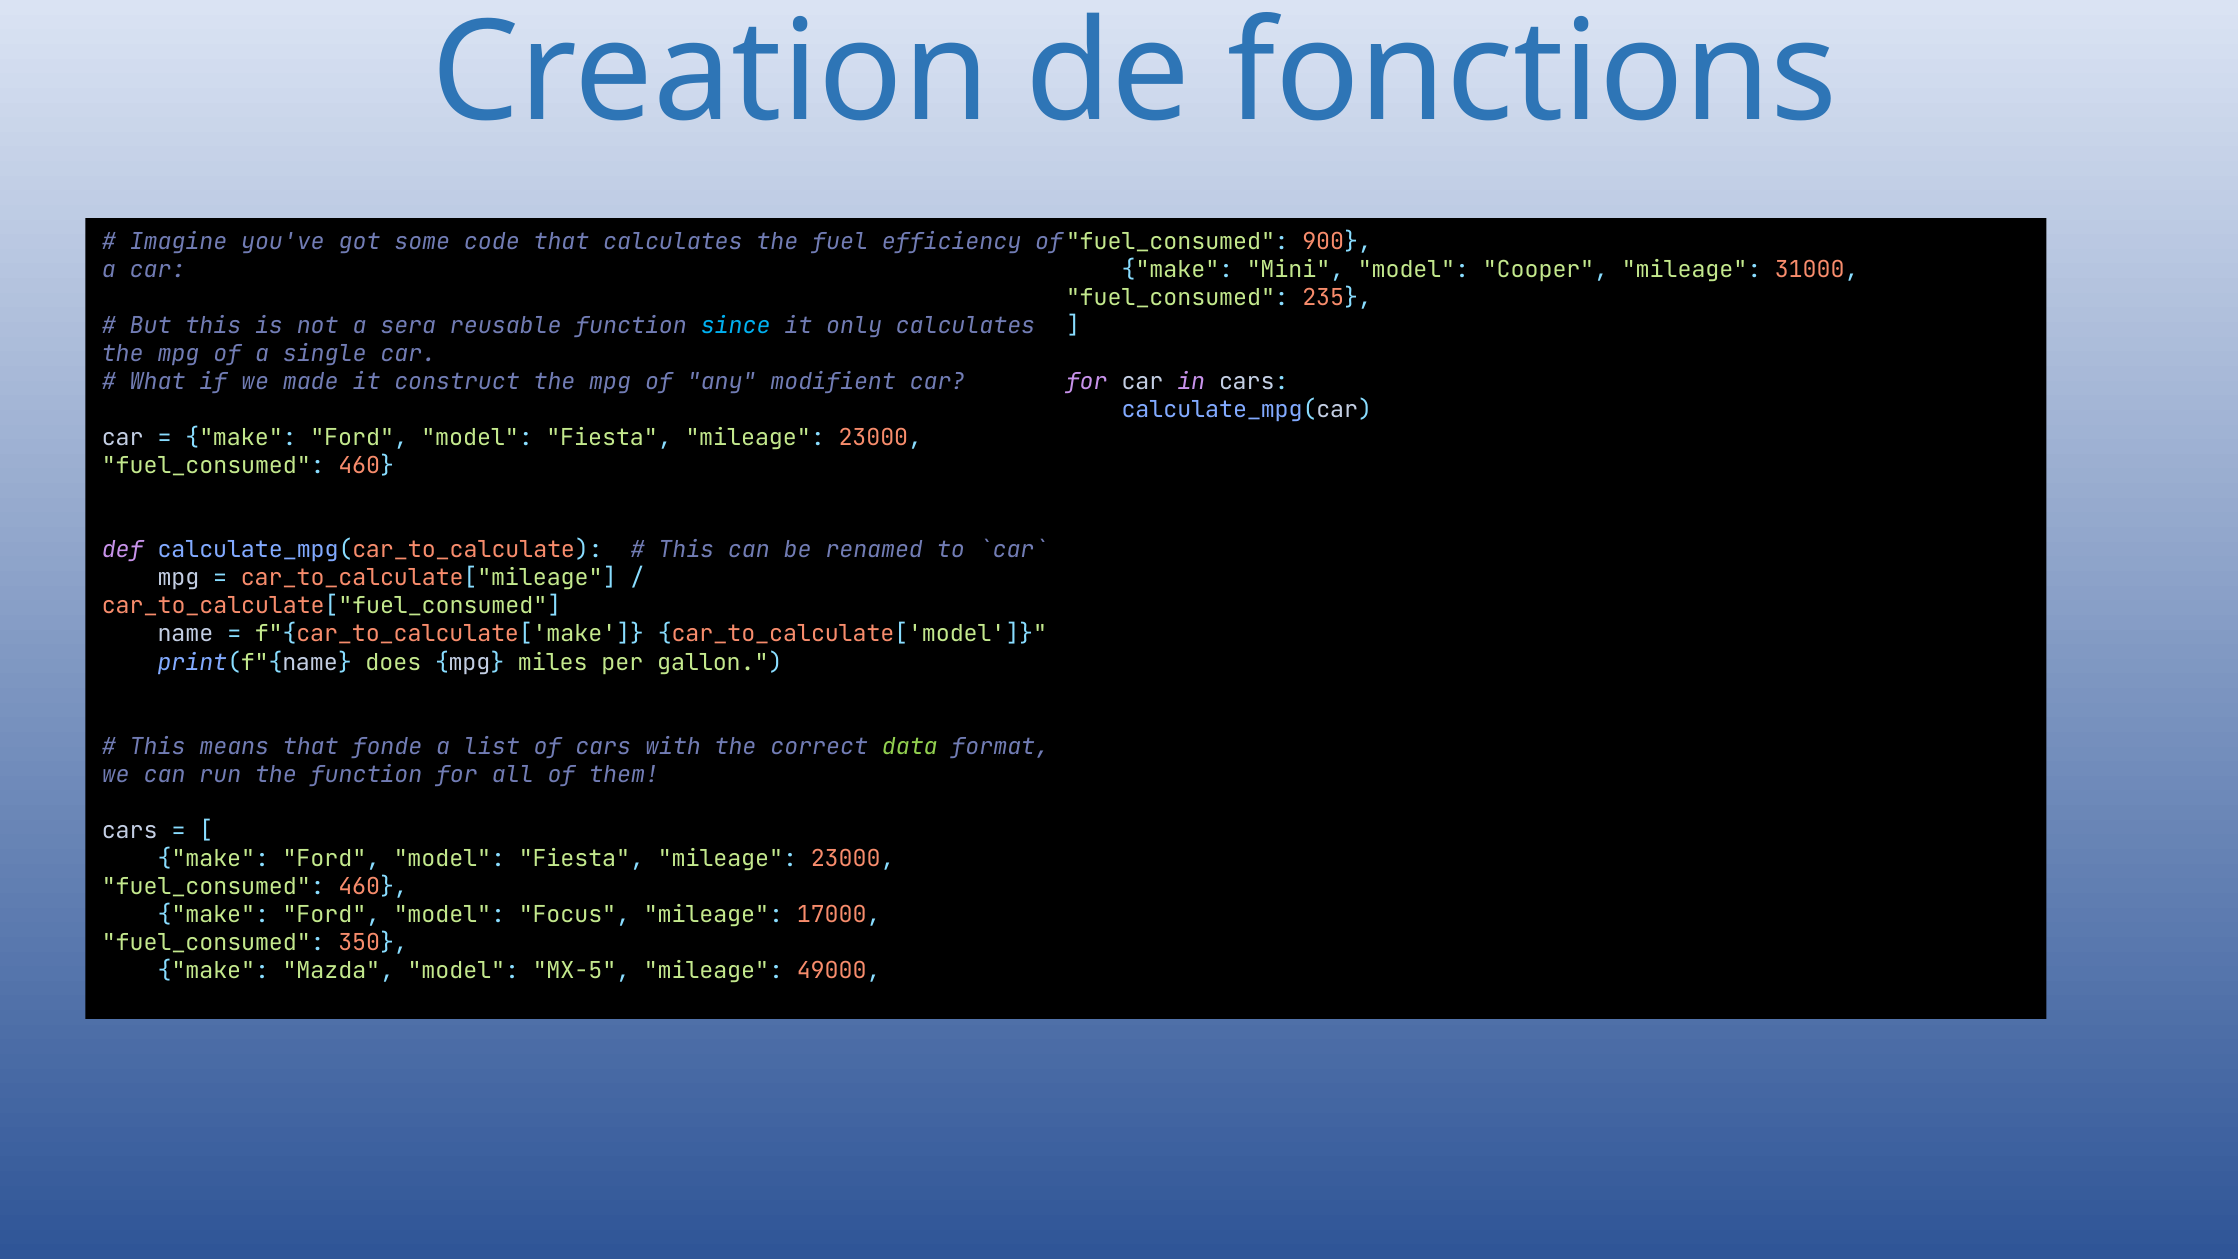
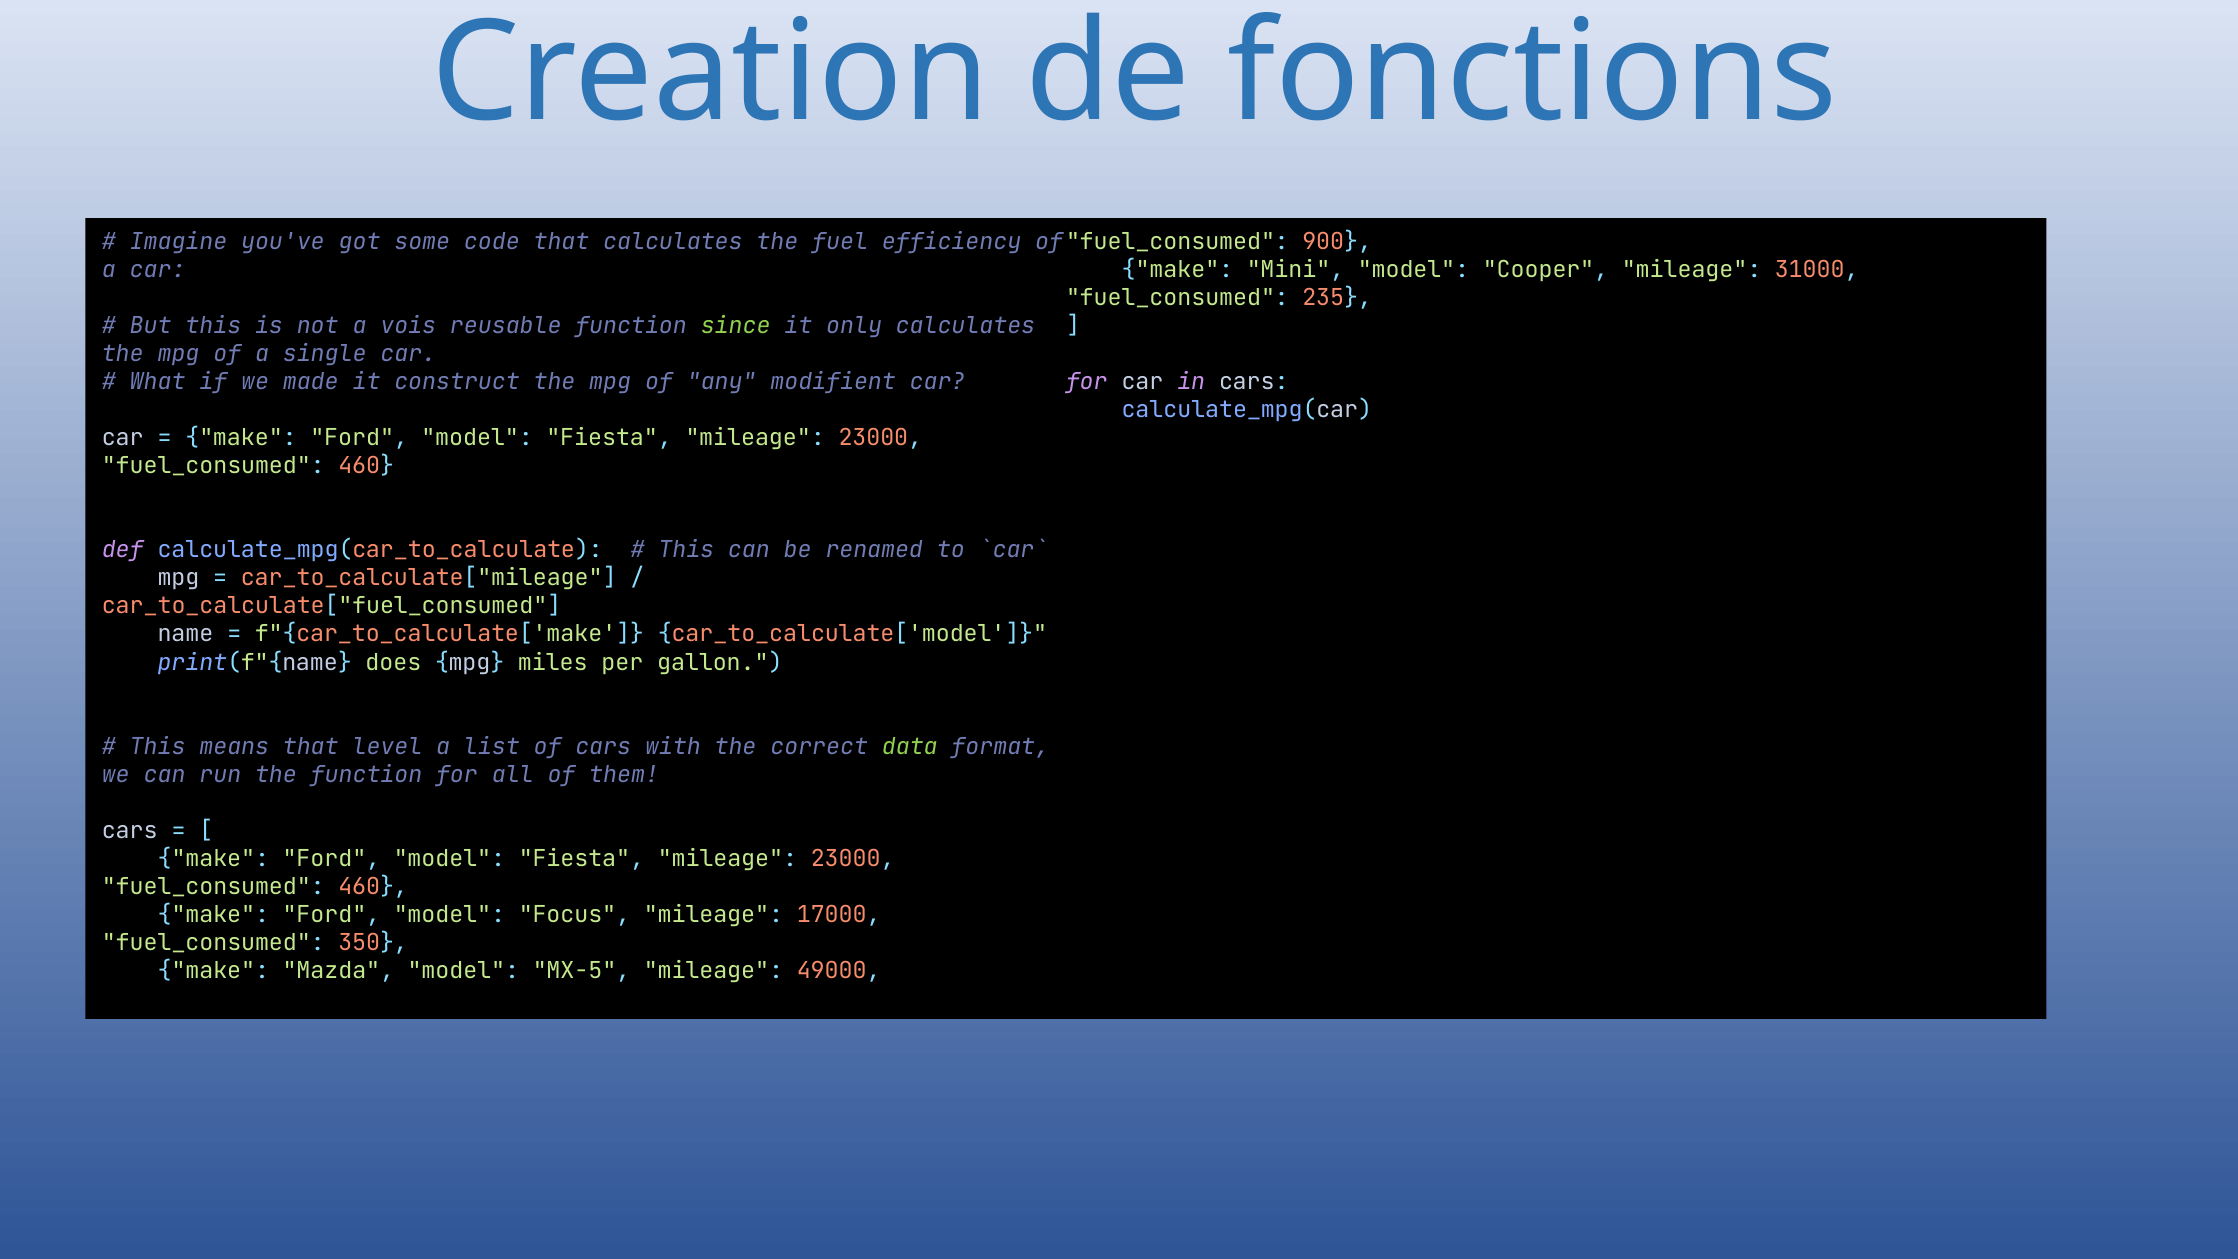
sera: sera -> vois
since colour: light blue -> light green
fonde: fonde -> level
